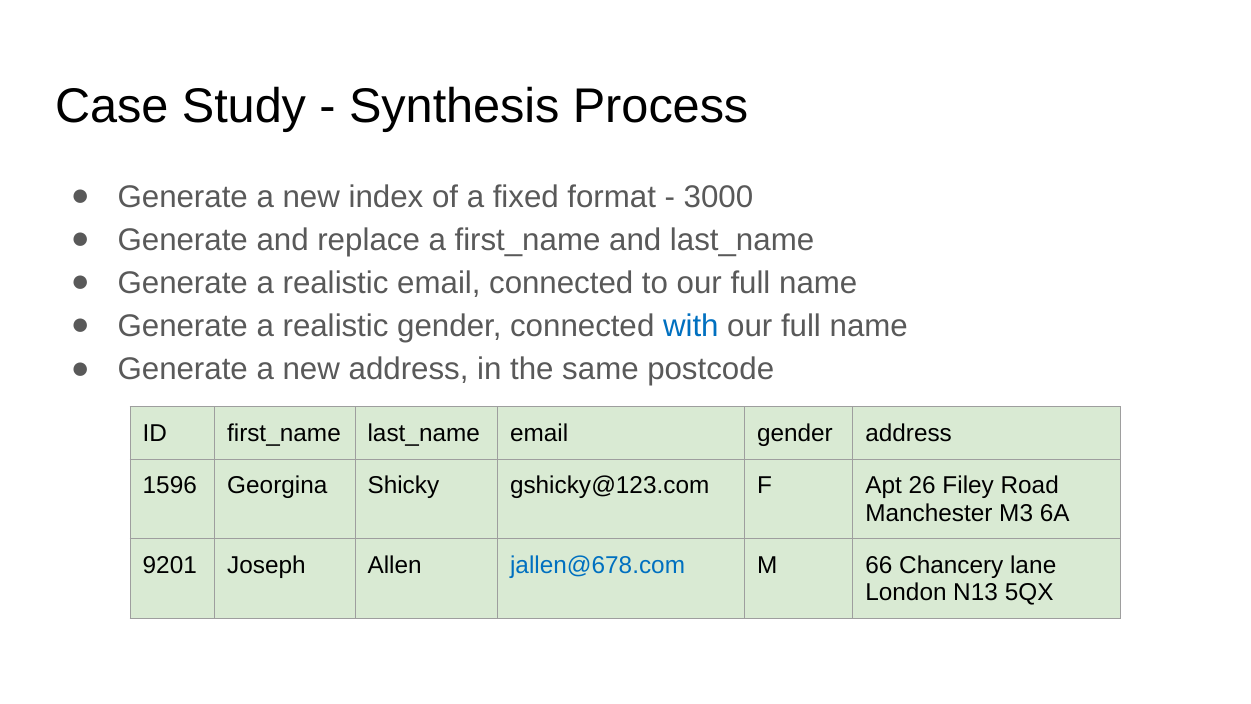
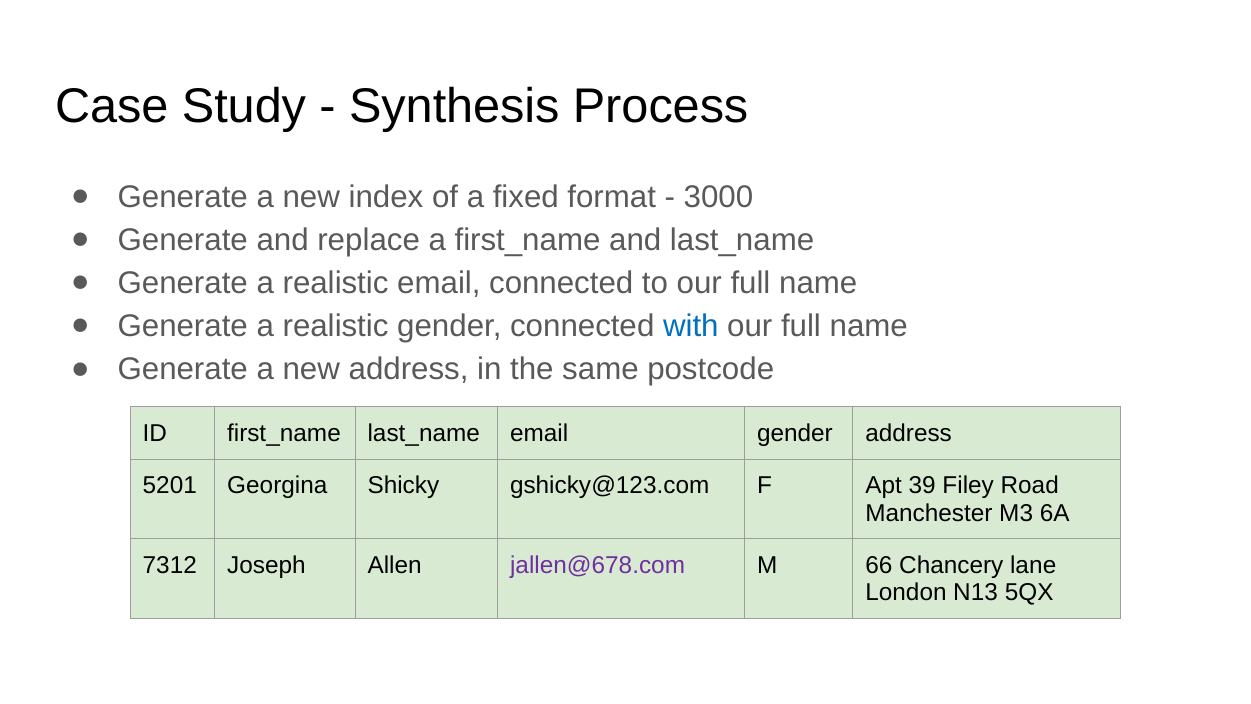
1596: 1596 -> 5201
26: 26 -> 39
9201: 9201 -> 7312
jallen@678.com colour: blue -> purple
